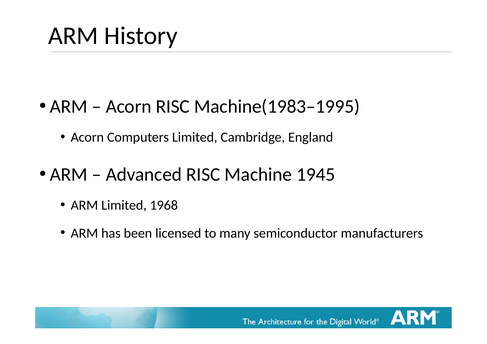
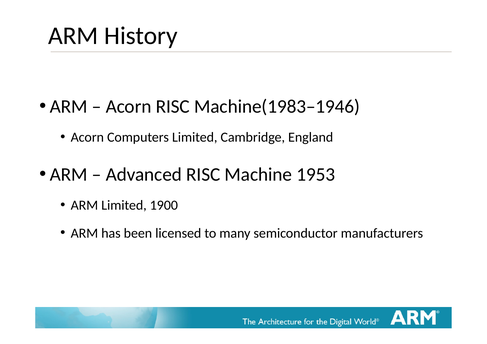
Machine(1983–1995: Machine(1983–1995 -> Machine(1983–1946
1945: 1945 -> 1953
1968: 1968 -> 1900
